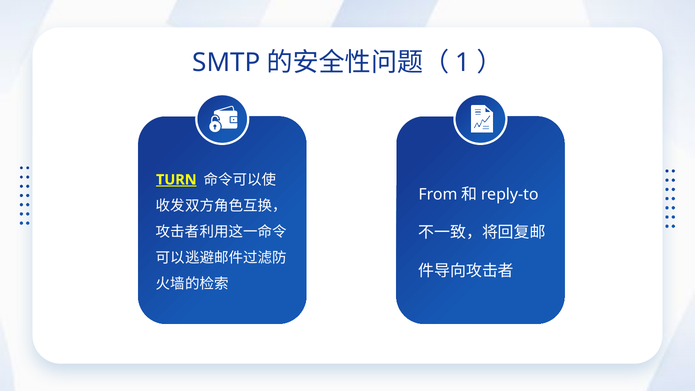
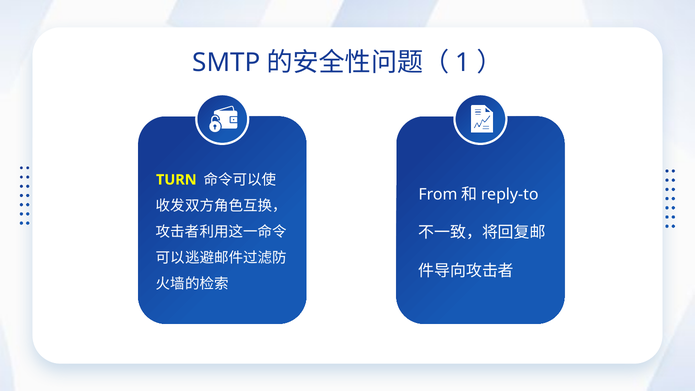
TURN underline: present -> none
